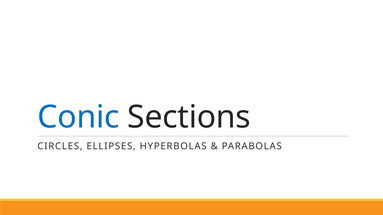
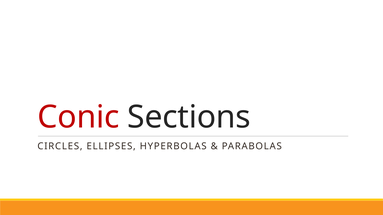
Conic colour: blue -> red
